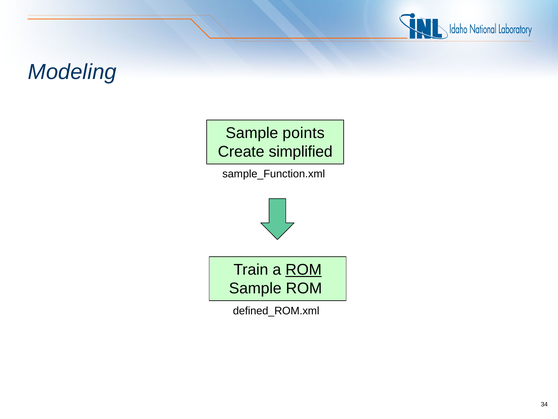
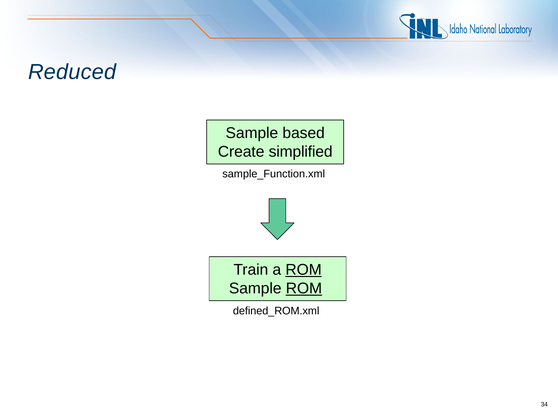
Modeling: Modeling -> Reduced
points: points -> based
ROM at (304, 288) underline: none -> present
